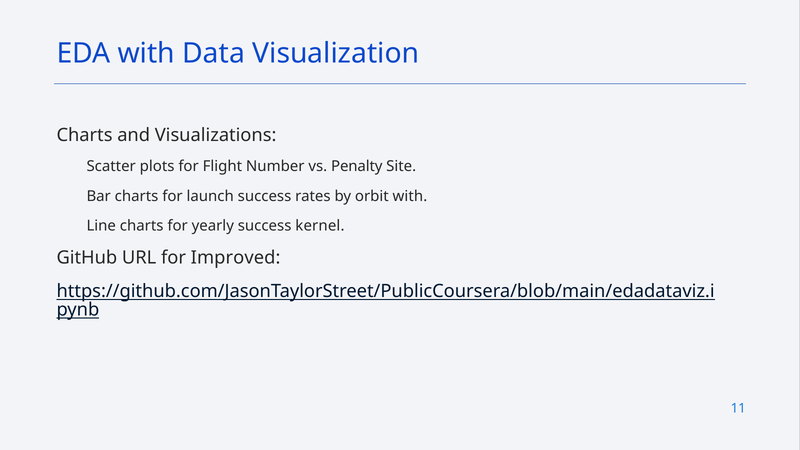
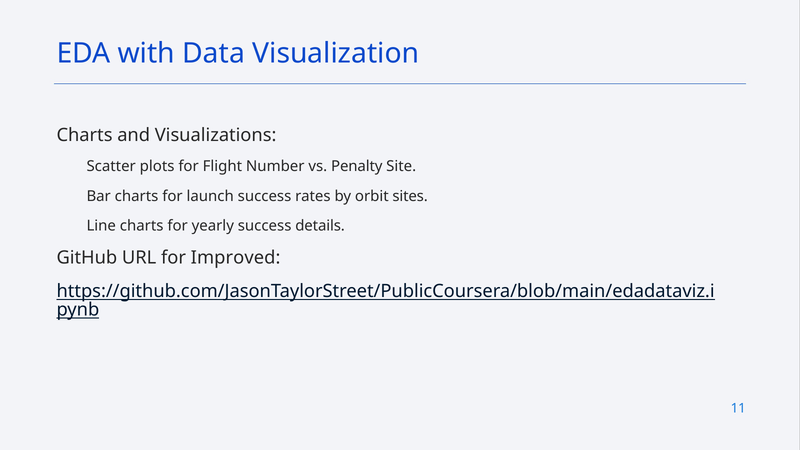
orbit with: with -> sites
kernel: kernel -> details
